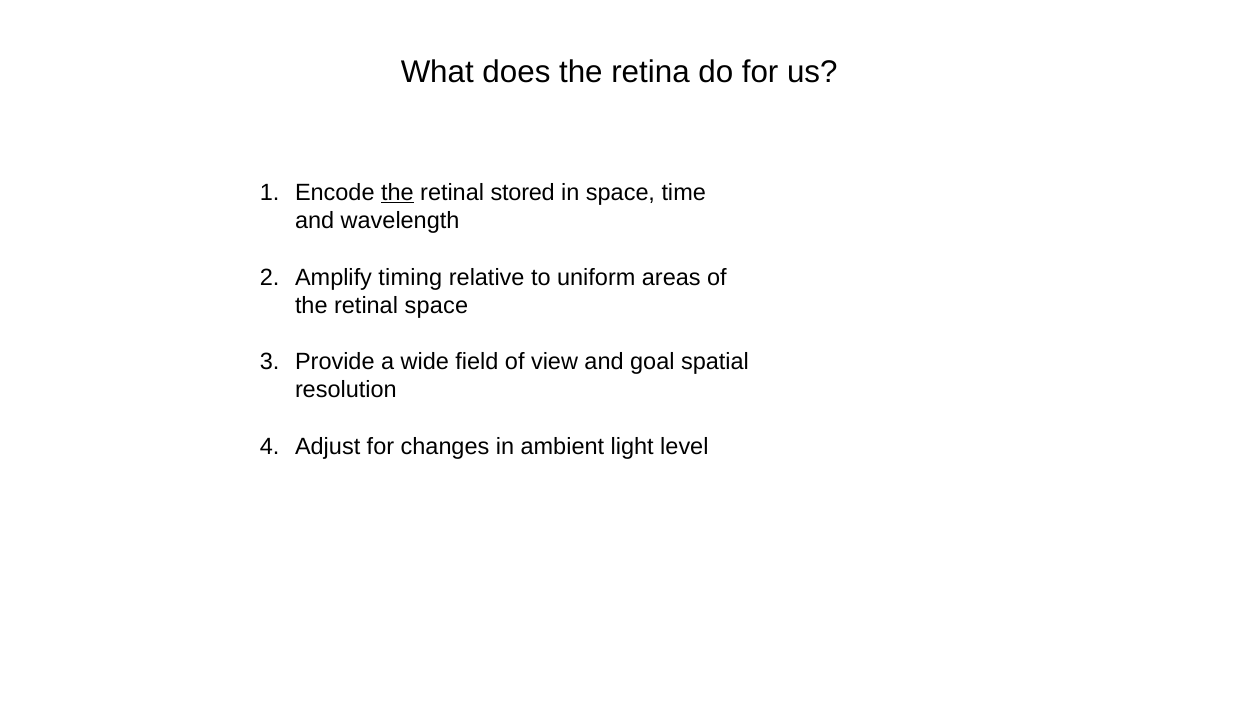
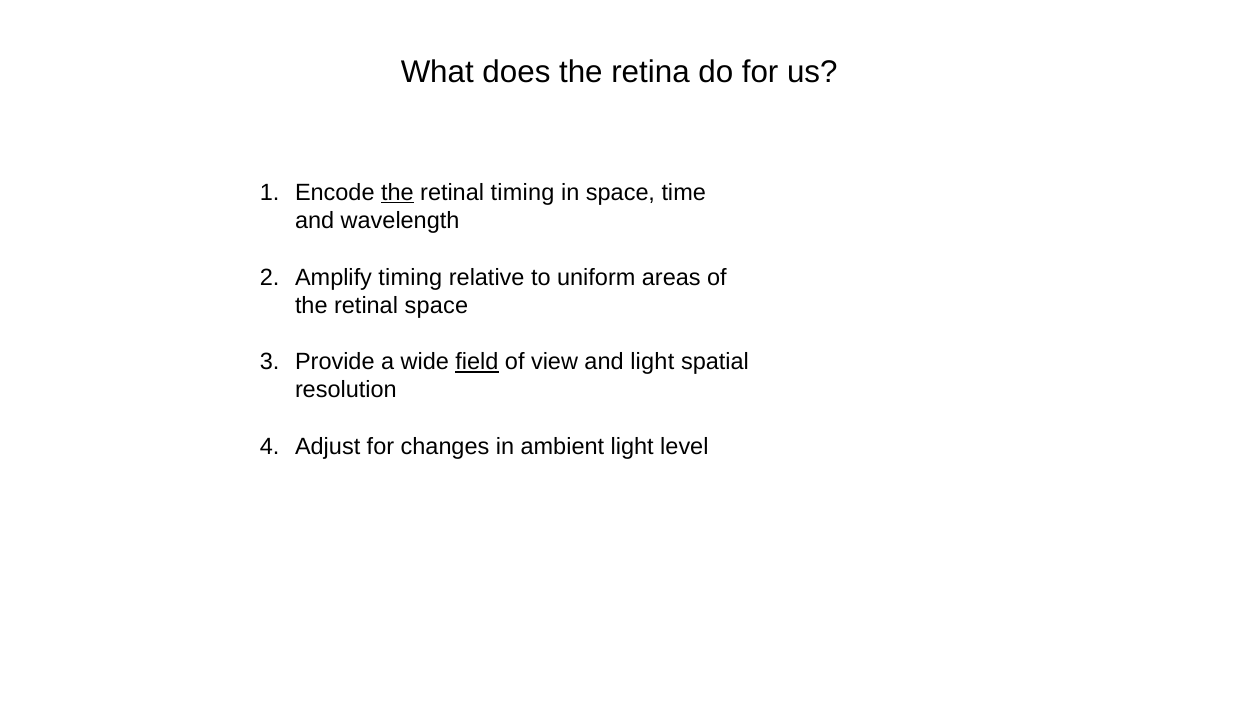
retinal stored: stored -> timing
field underline: none -> present
and goal: goal -> light
